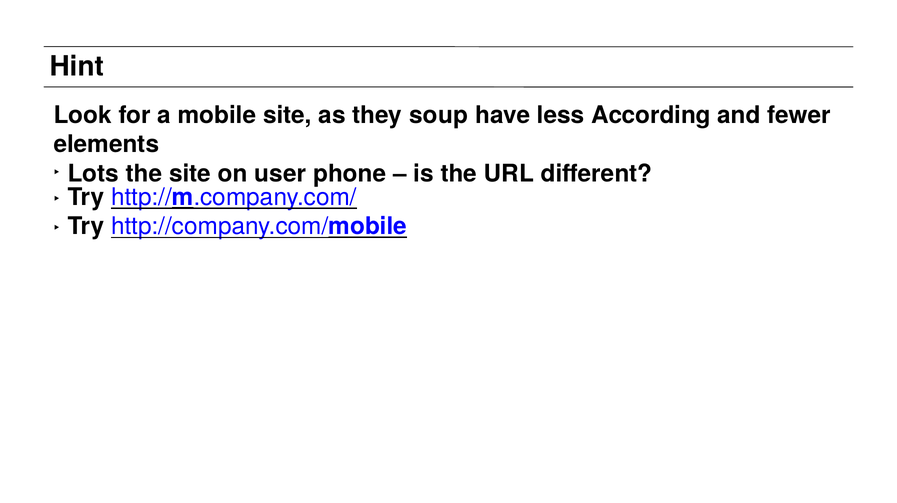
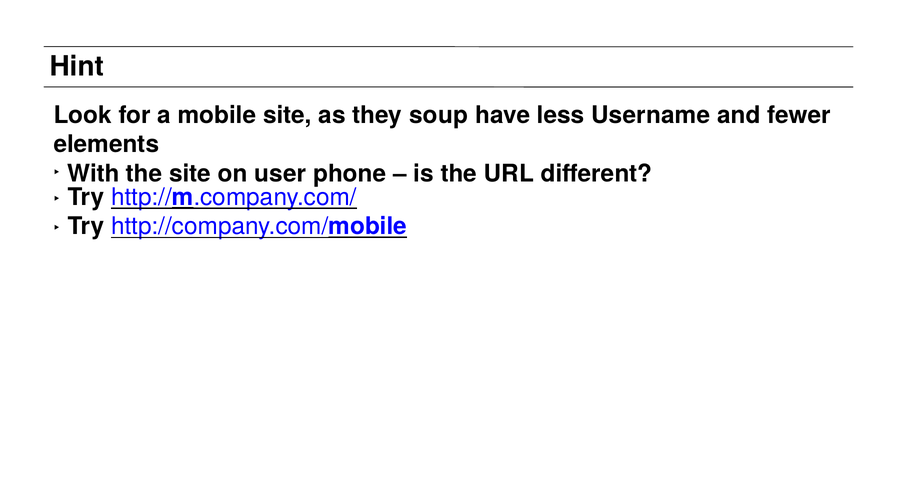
According: According -> Username
Lots: Lots -> With
